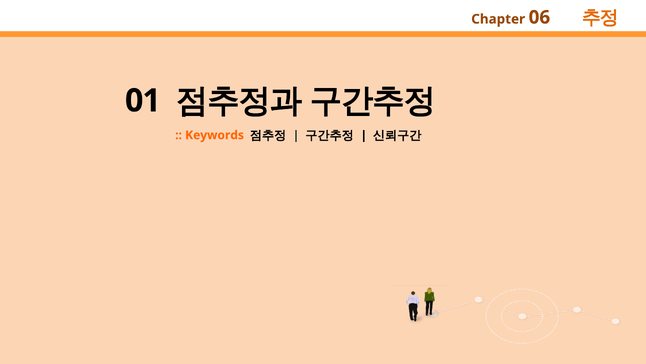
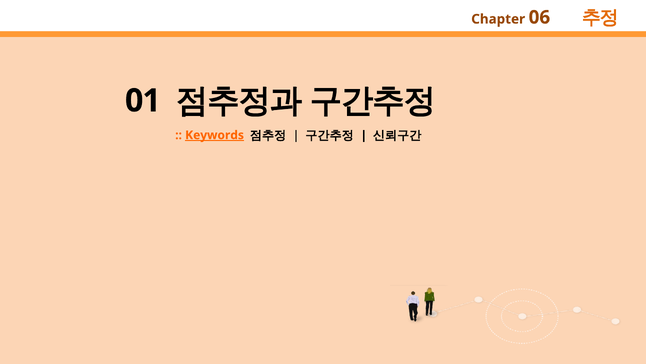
Keywords underline: none -> present
